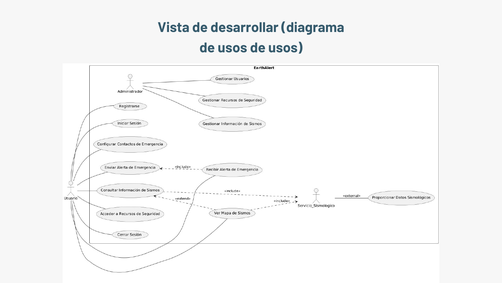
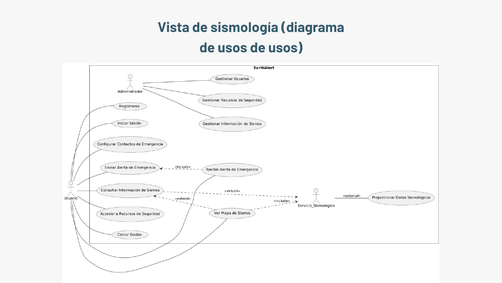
desarrollar: desarrollar -> sismología
